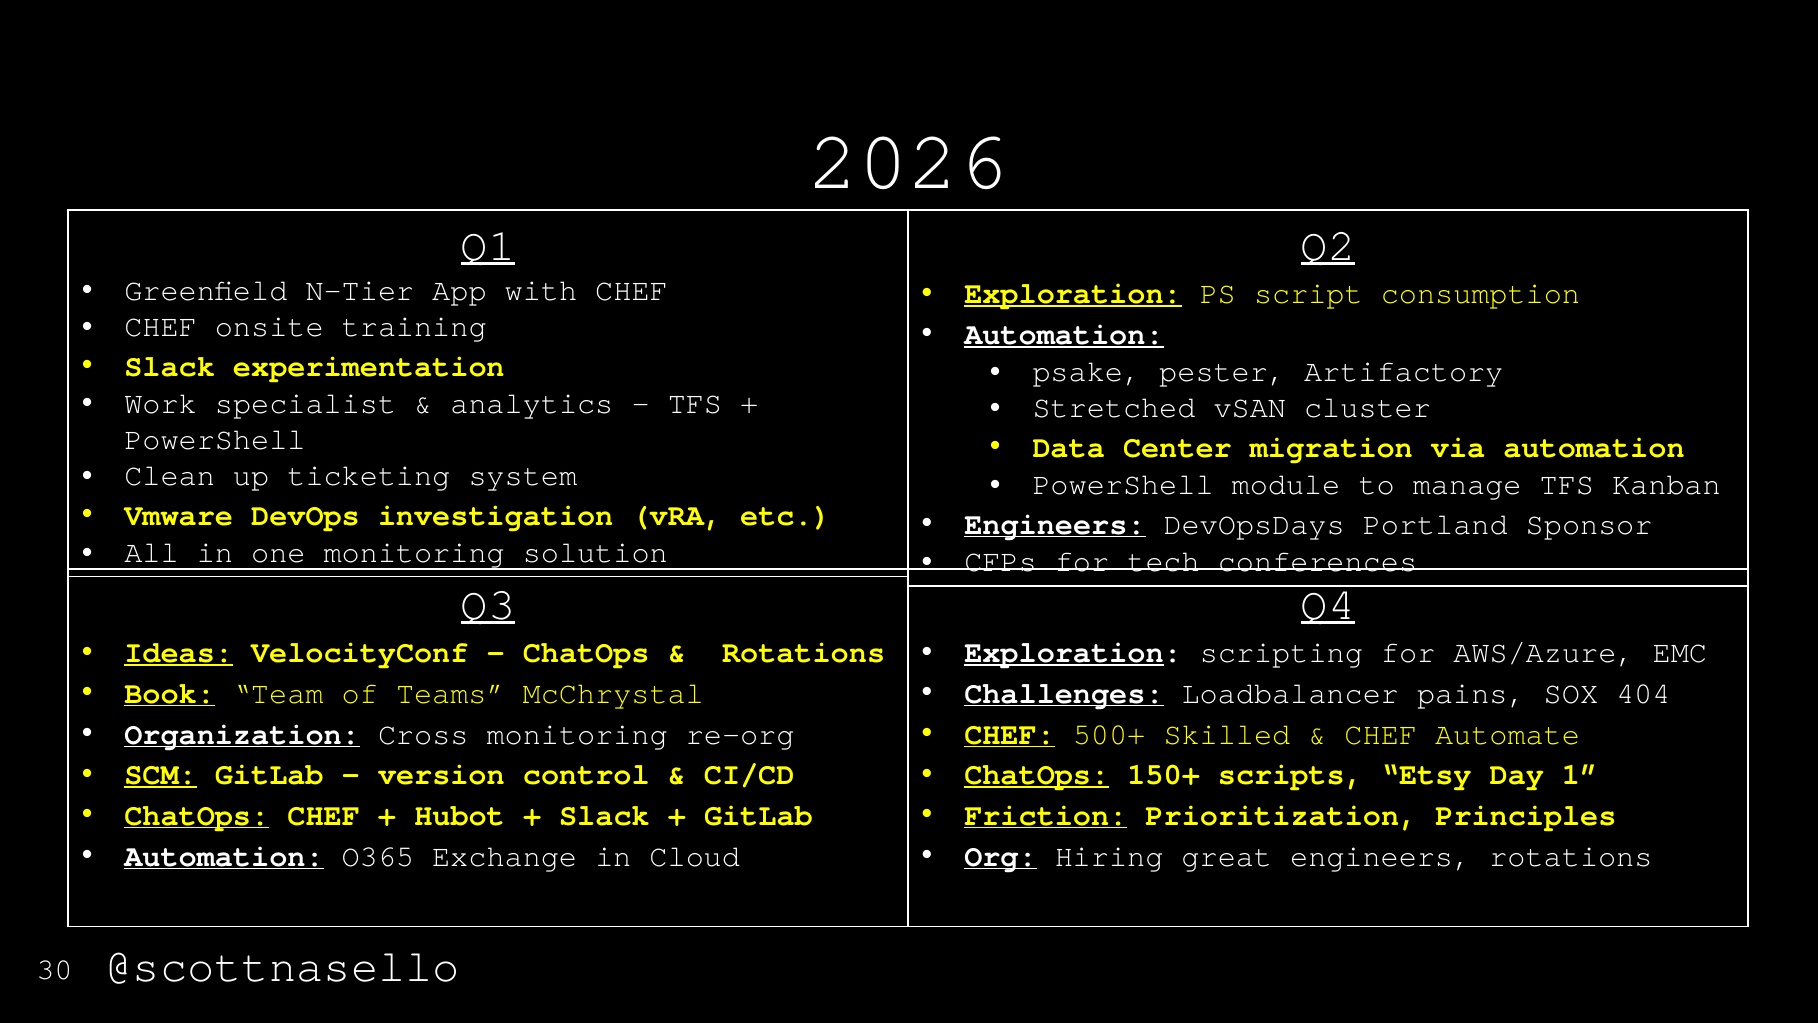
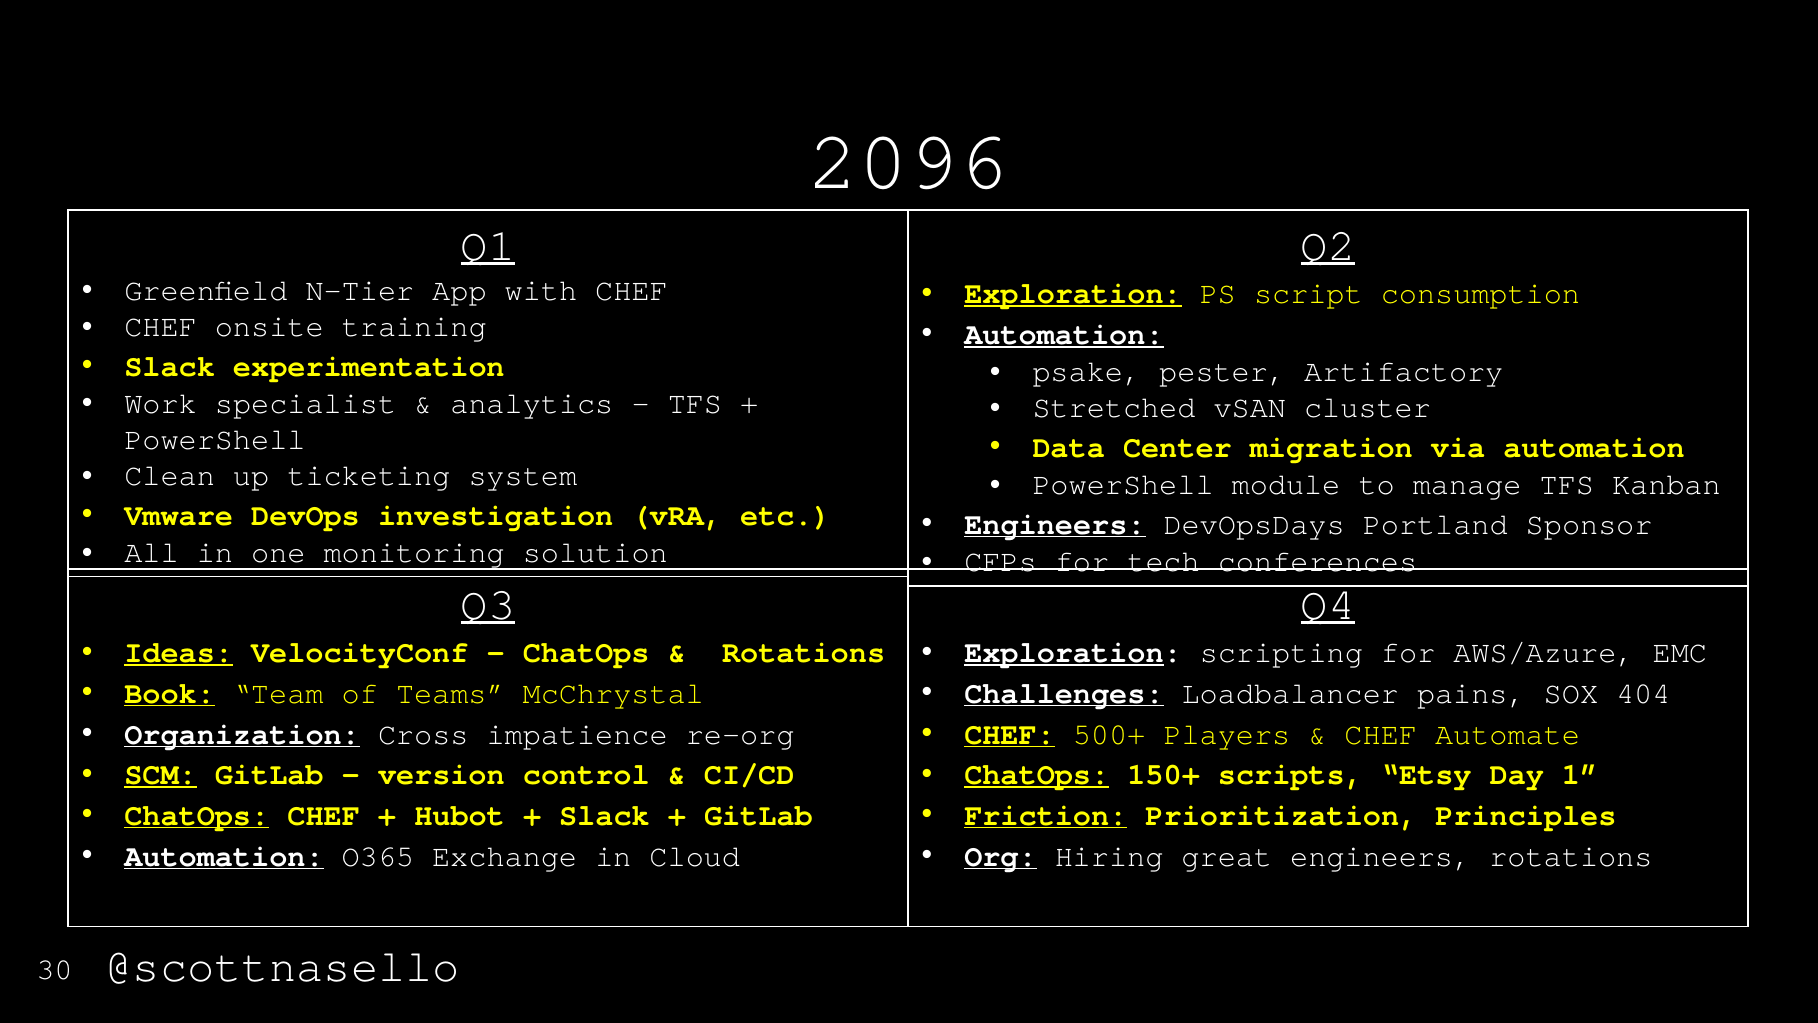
2026: 2026 -> 2096
Cross monitoring: monitoring -> impatience
Skilled: Skilled -> Players
